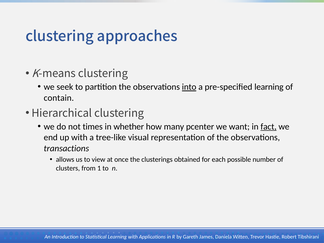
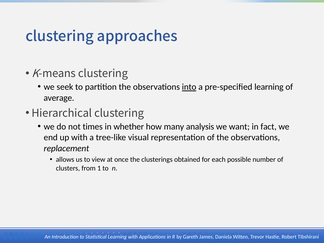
contain: contain -> average
pcenter: pcenter -> analysis
fact underline: present -> none
transactions: transactions -> replacement
